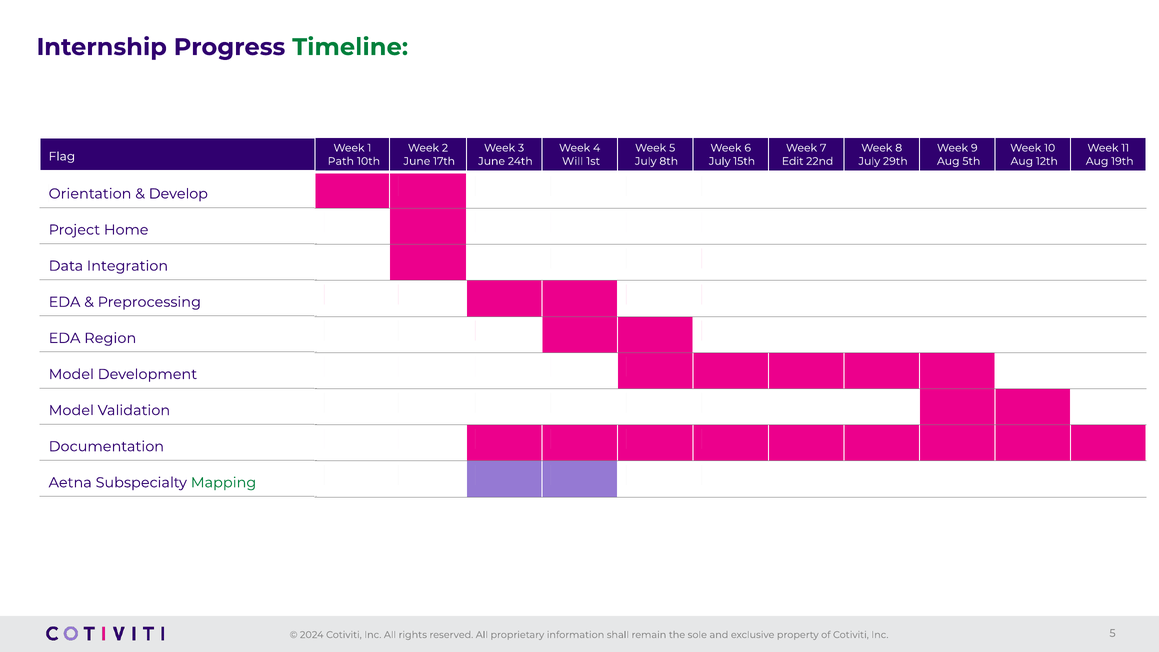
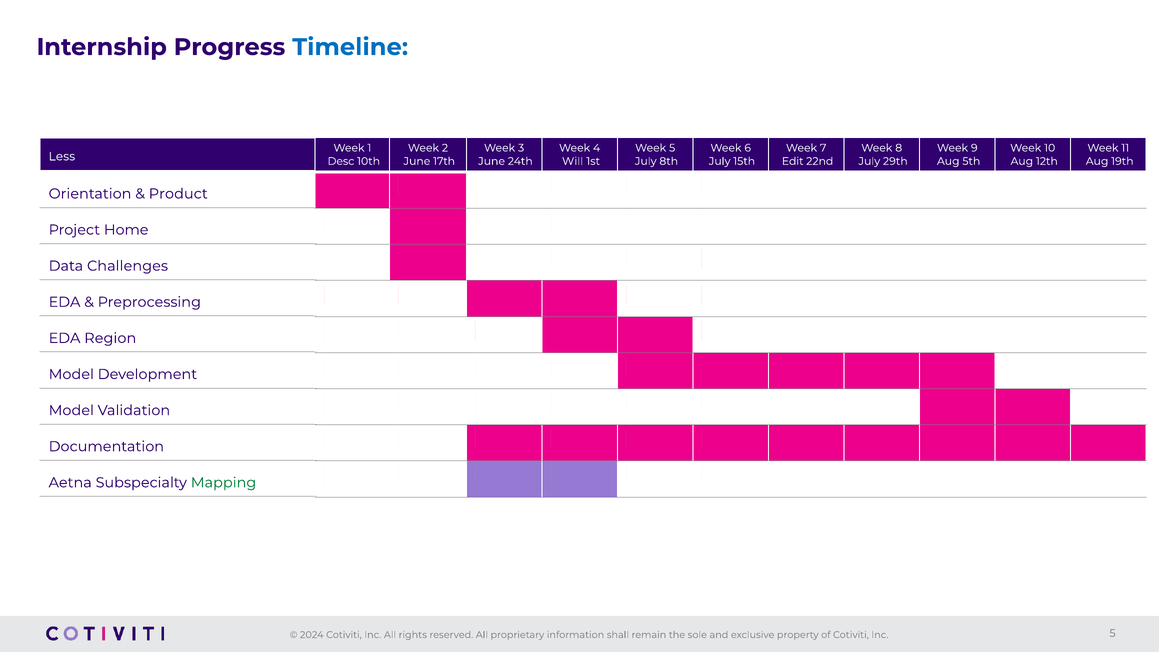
Timeline colour: green -> blue
Flag: Flag -> Less
Path: Path -> Desc
Develop: Develop -> Product
Integration: Integration -> Challenges
